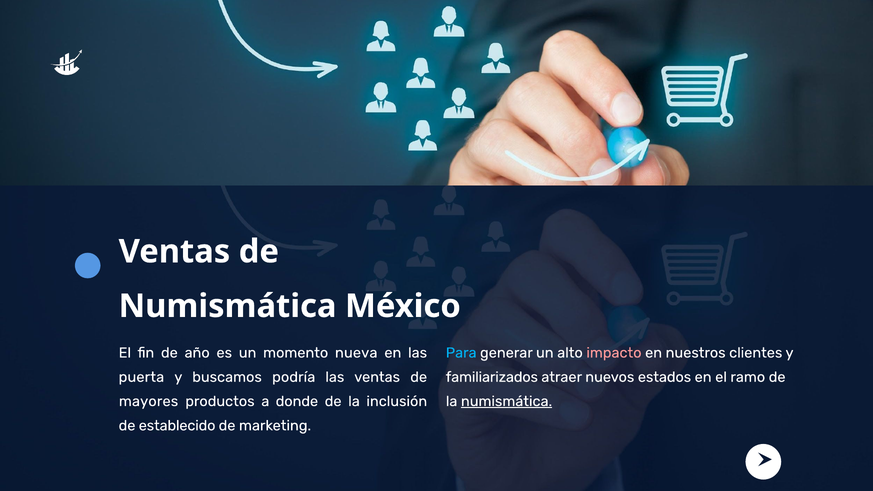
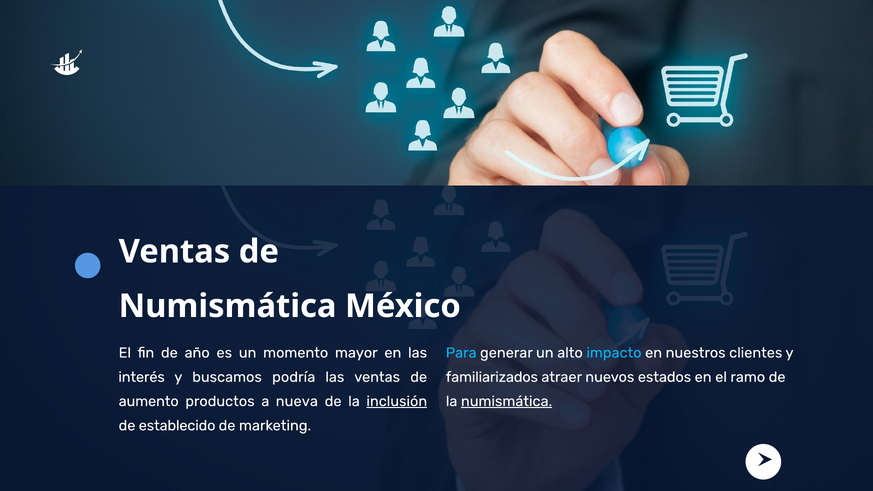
nueva: nueva -> mayor
impacto colour: pink -> light blue
puerta: puerta -> interés
mayores: mayores -> aumento
donde: donde -> nueva
inclusión underline: none -> present
